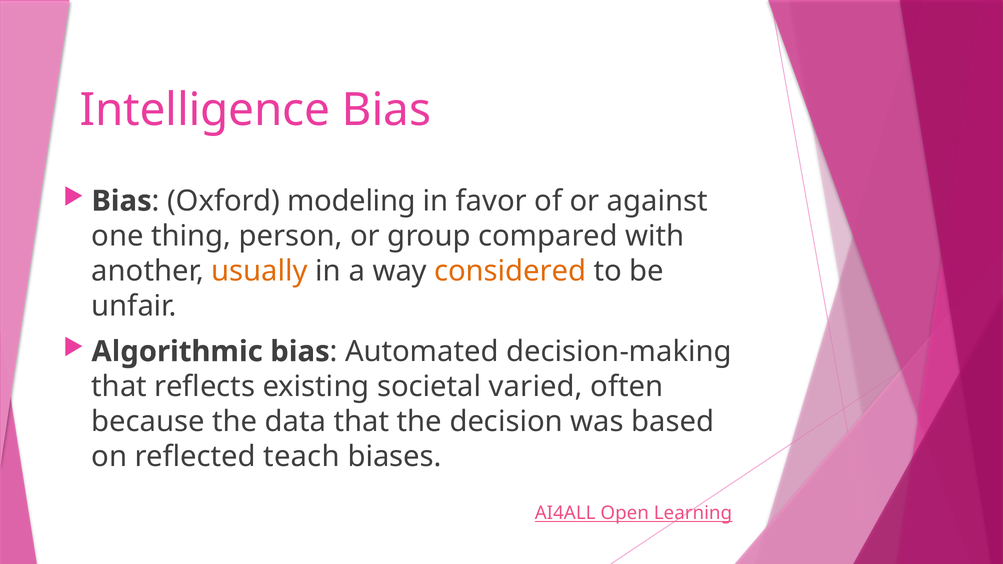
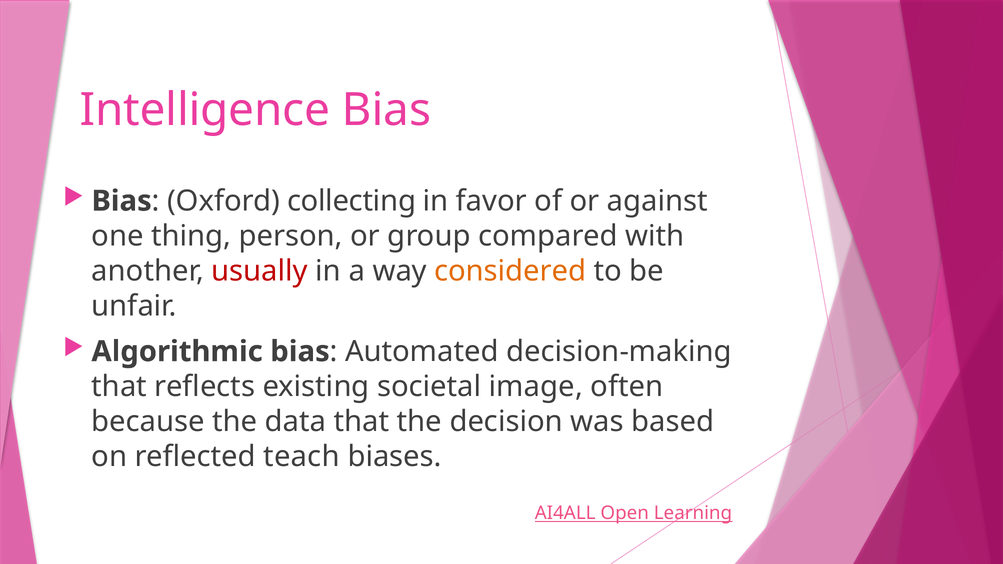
modeling: modeling -> collecting
usually colour: orange -> red
varied: varied -> image
